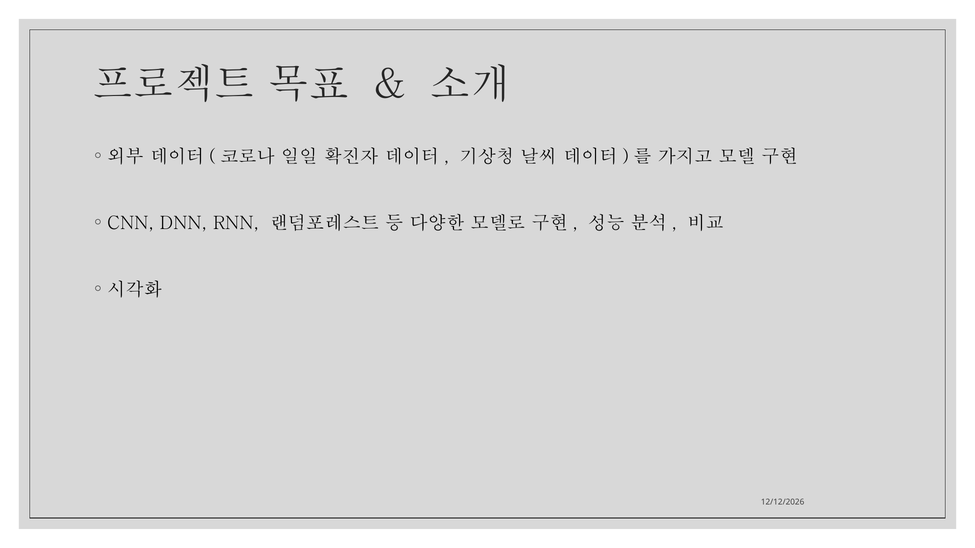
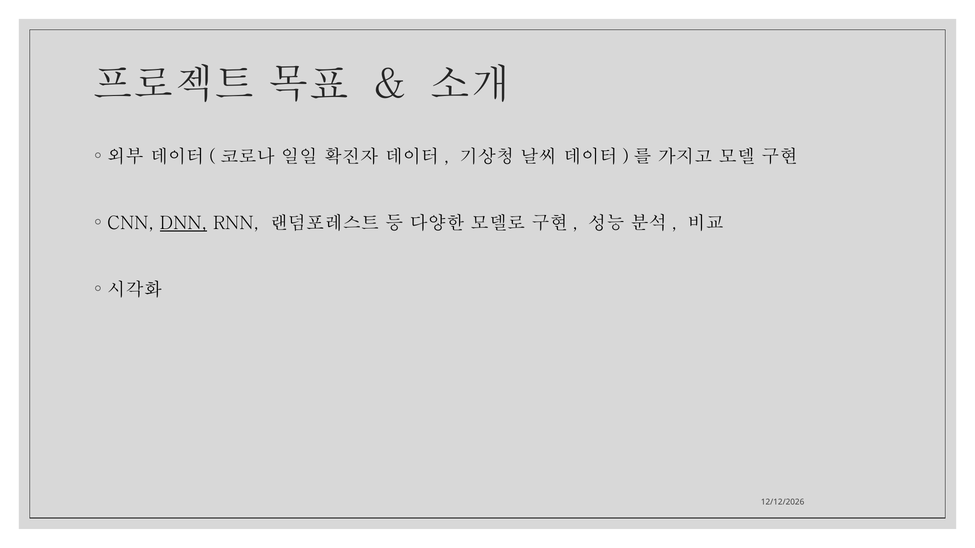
DNN underline: none -> present
